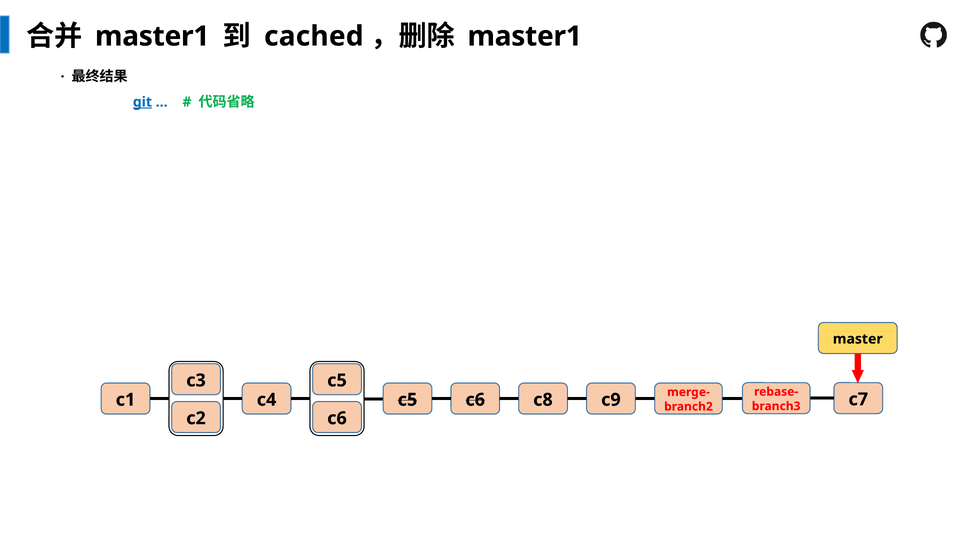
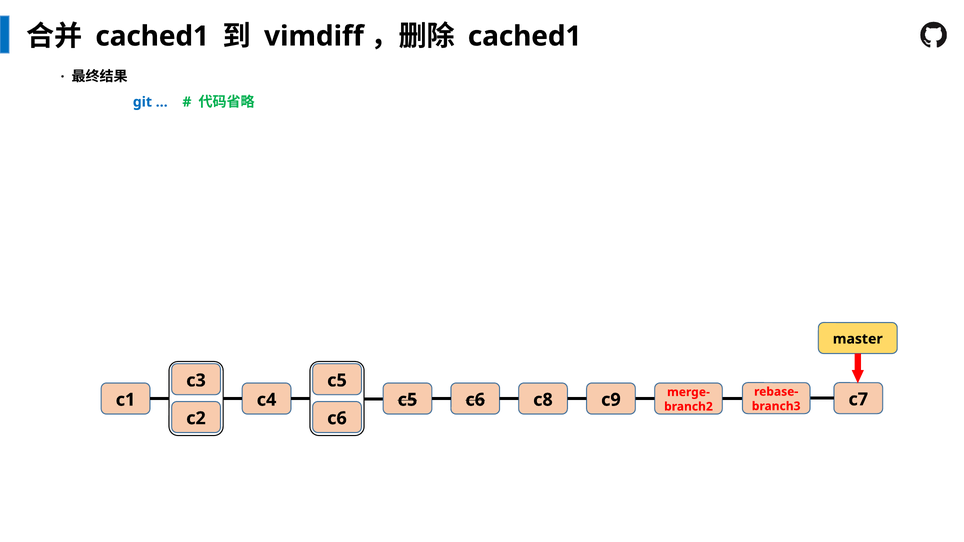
master1 at (152, 36): master1 -> cached1
cached: cached -> vimdiff
master1 at (525, 36): master1 -> cached1
git underline: present -> none
